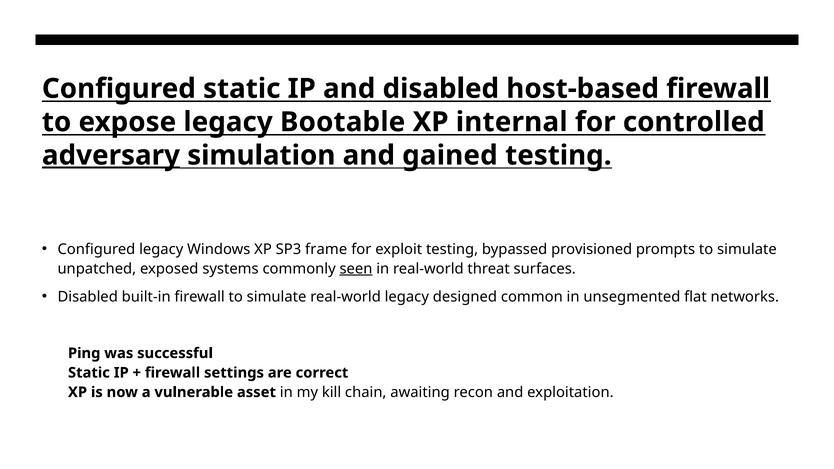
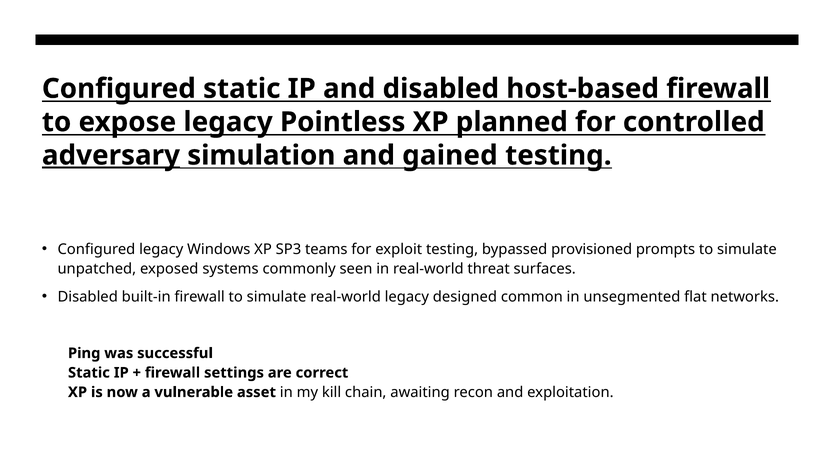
Bootable: Bootable -> Pointless
internal: internal -> planned
frame: frame -> teams
seen underline: present -> none
